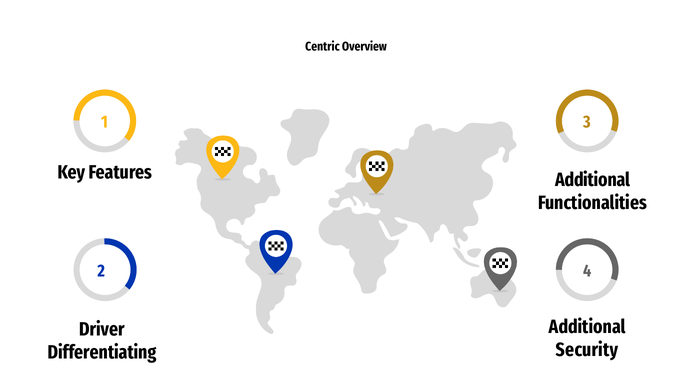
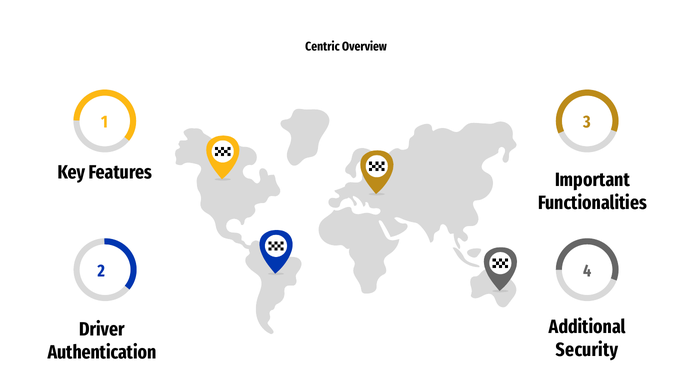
Additional at (593, 180): Additional -> Important
Differentiating: Differentiating -> Authentication
